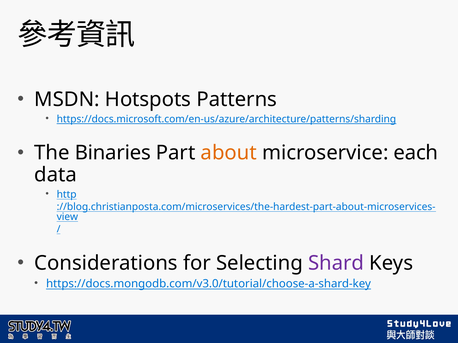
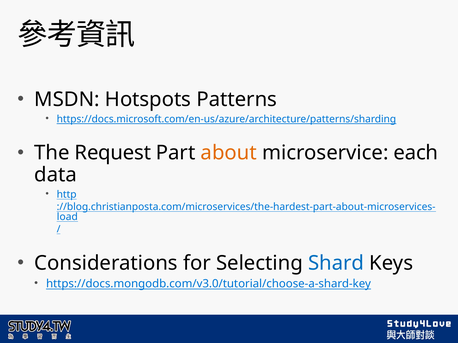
Binaries: Binaries -> Request
view: view -> load
Shard colour: purple -> blue
